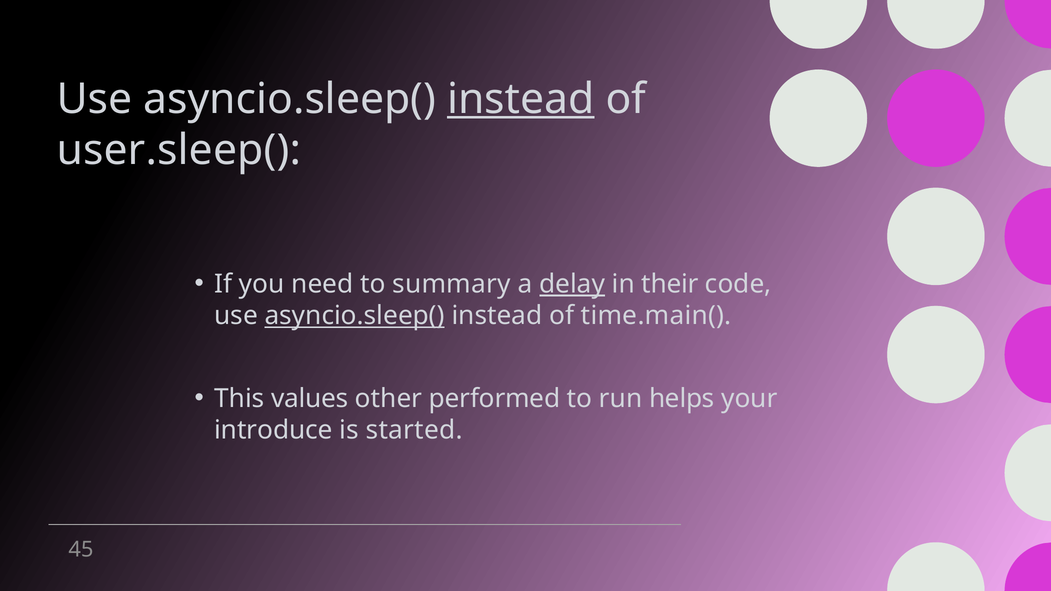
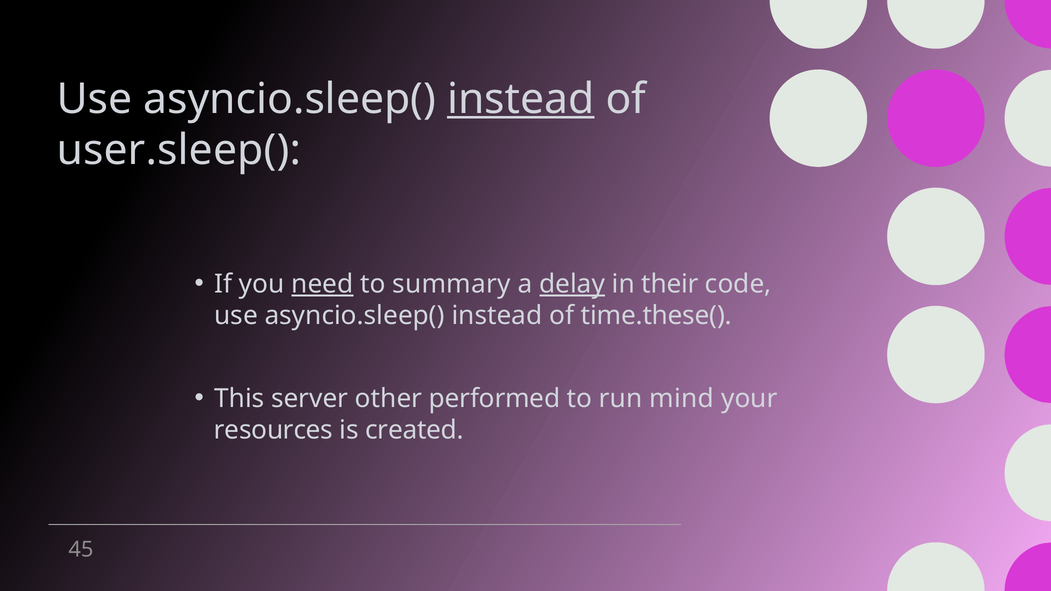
need underline: none -> present
asyncio.sleep( at (355, 316) underline: present -> none
time.main(: time.main( -> time.these(
values: values -> server
helps: helps -> mind
introduce: introduce -> resources
started: started -> created
